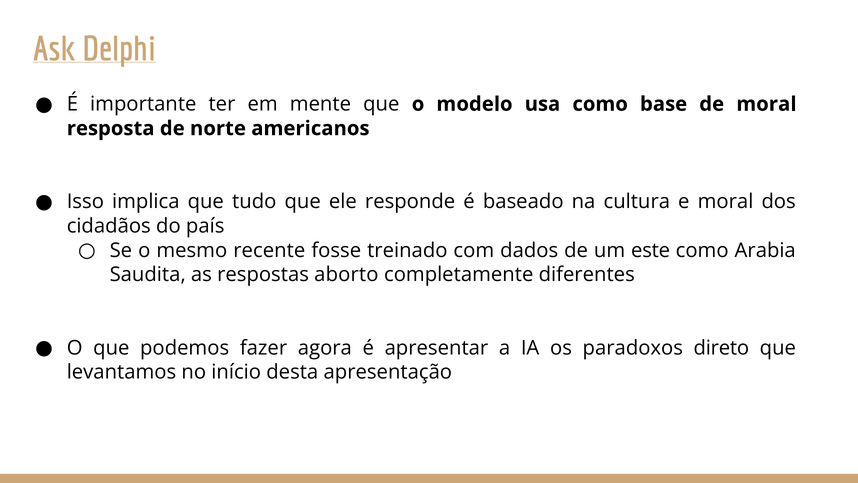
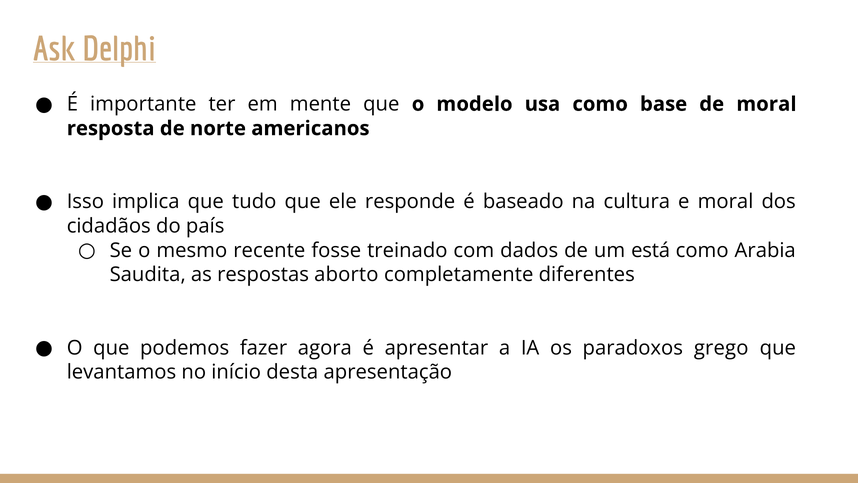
este: este -> está
direto: direto -> grego
